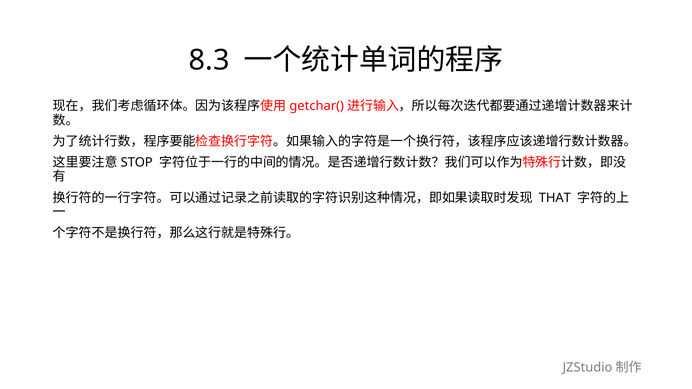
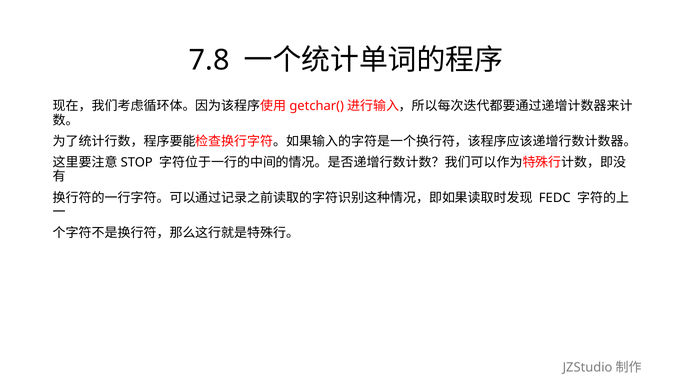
8.3: 8.3 -> 7.8
THAT: THAT -> FEDC
